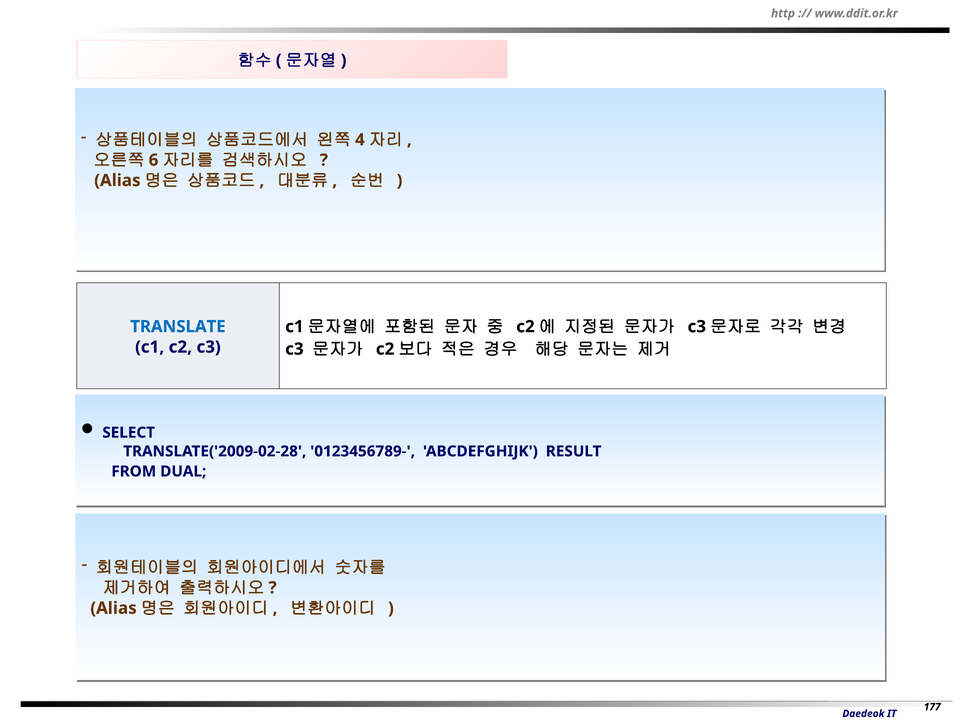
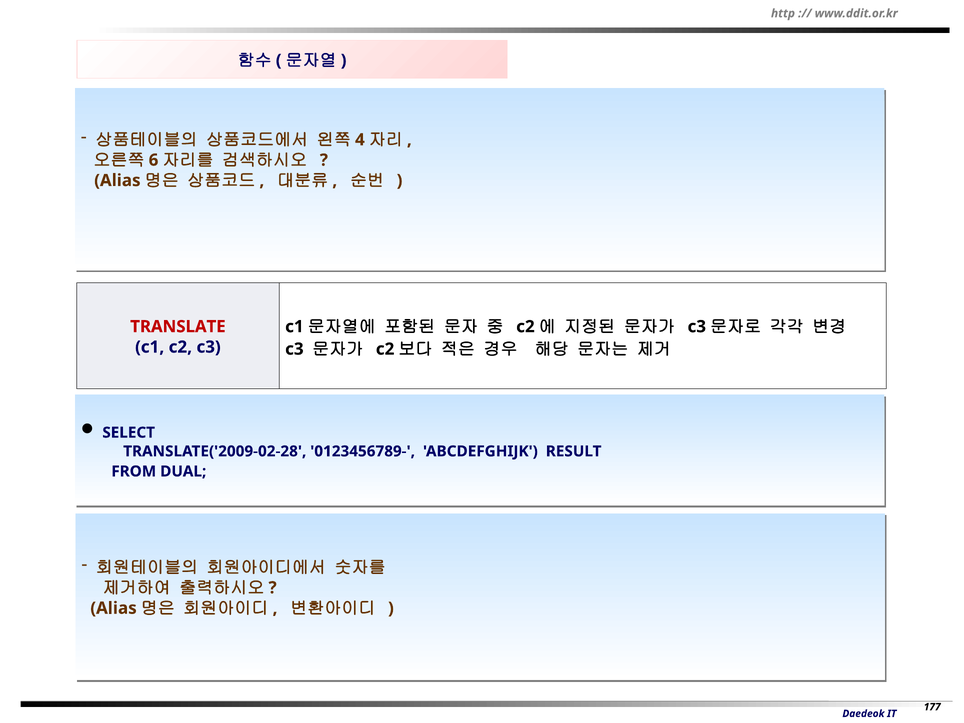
TRANSLATE colour: blue -> red
